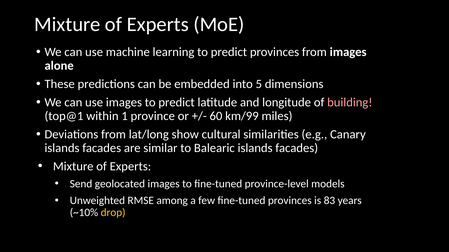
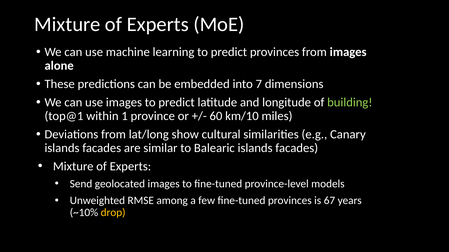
5: 5 -> 7
building colour: pink -> light green
km/99: km/99 -> km/10
83: 83 -> 67
